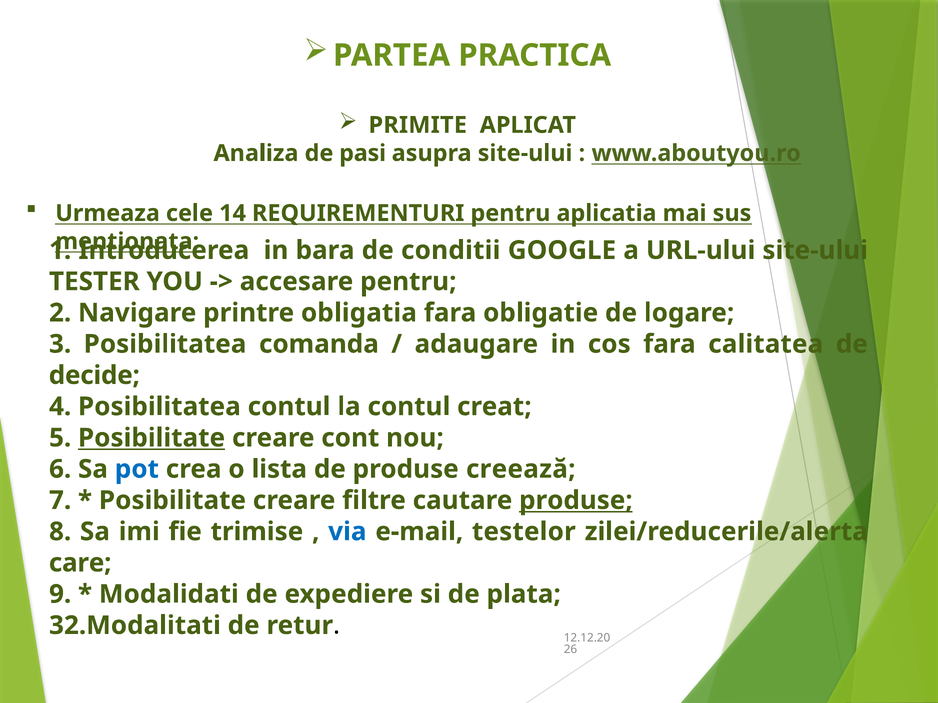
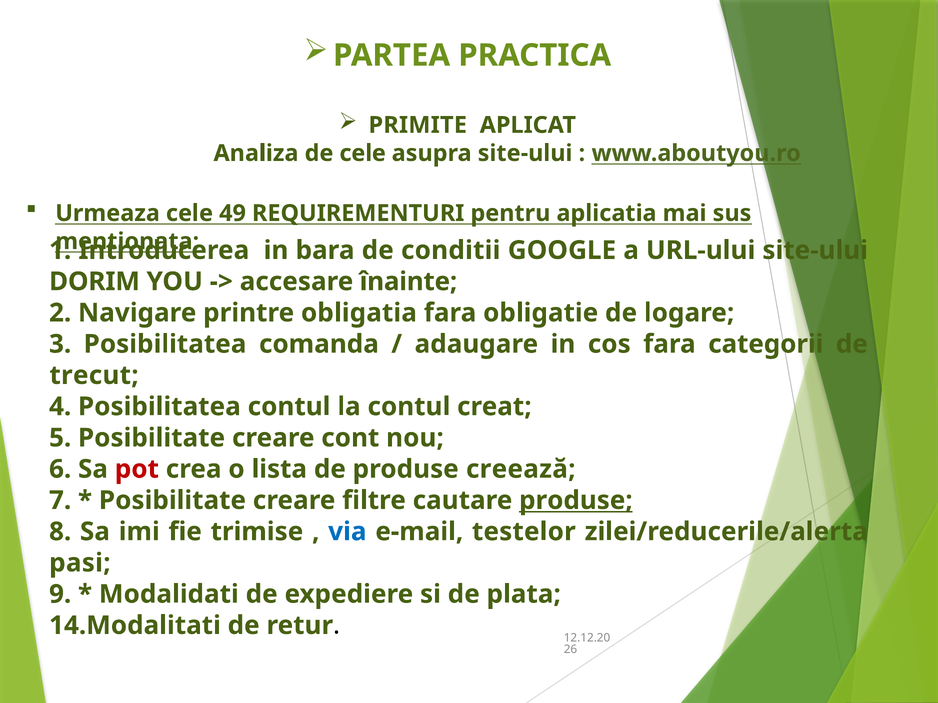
de pasi: pasi -> cele
14: 14 -> 49
TESTER: TESTER -> DORIM
accesare pentru: pentru -> înainte
calitatea: calitatea -> categorii
decide: decide -> trecut
Posibilitate at (152, 438) underline: present -> none
pot colour: blue -> red
care: care -> pasi
32.Modalitati: 32.Modalitati -> 14.Modalitati
